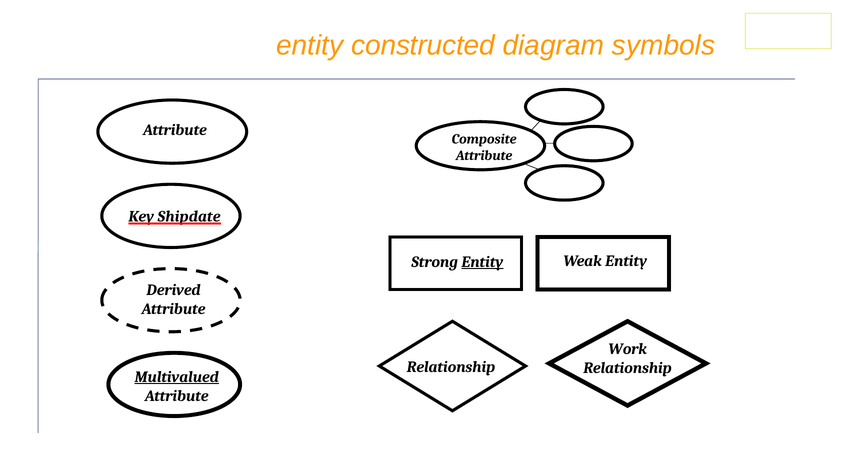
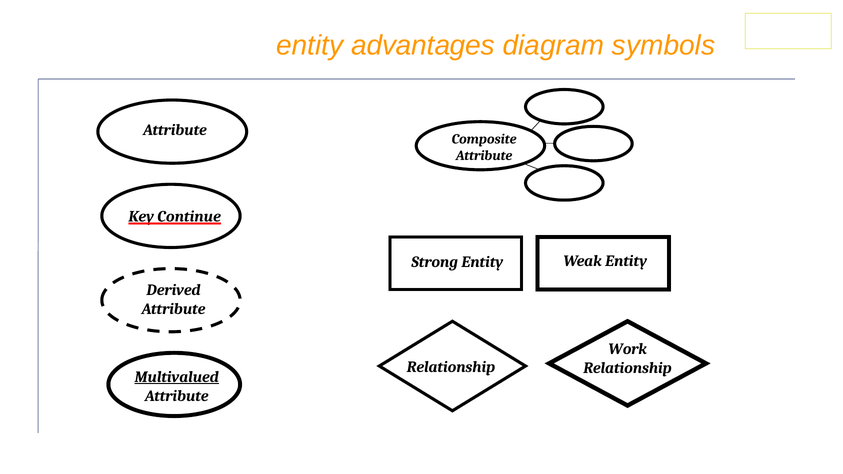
constructed: constructed -> advantages
Shipdate: Shipdate -> Continue
Entity at (482, 262) underline: present -> none
